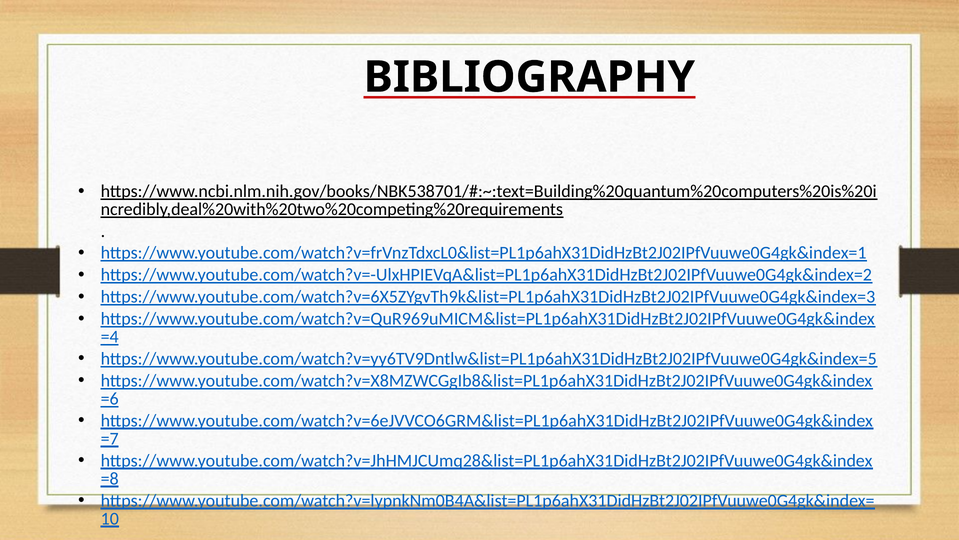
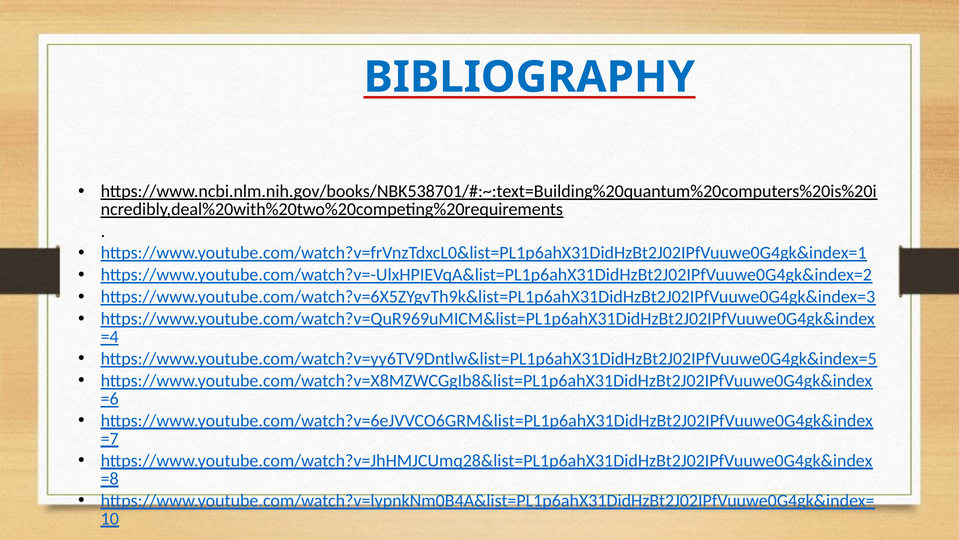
BIBLIOGRAPHY colour: black -> blue
